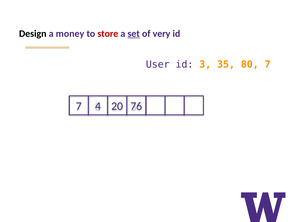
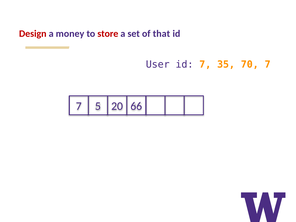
Design colour: black -> red
set underline: present -> none
very: very -> that
User id 3: 3 -> 7
80: 80 -> 70
4: 4 -> 5
76: 76 -> 66
